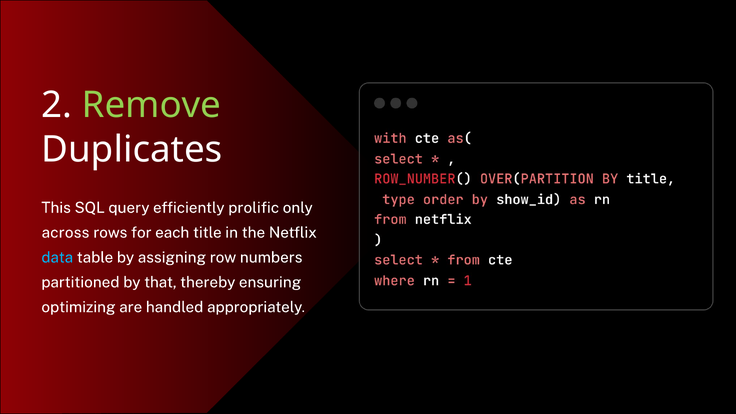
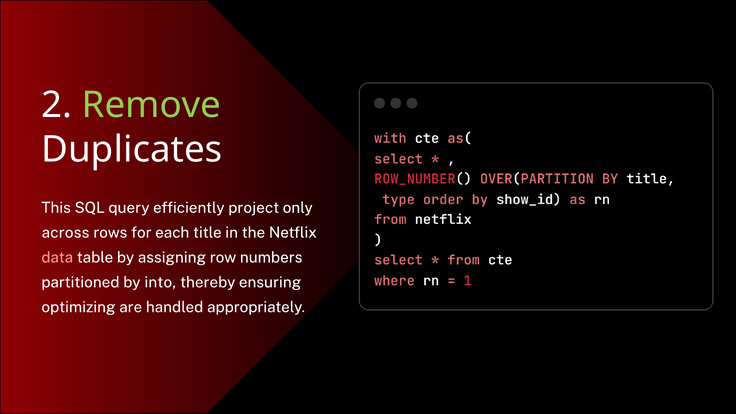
prolific: prolific -> project
data colour: light blue -> pink
that: that -> into
